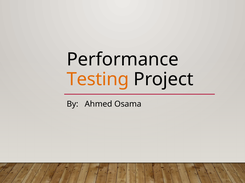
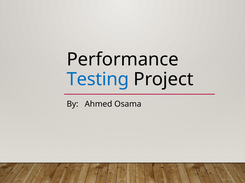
Testing colour: orange -> blue
